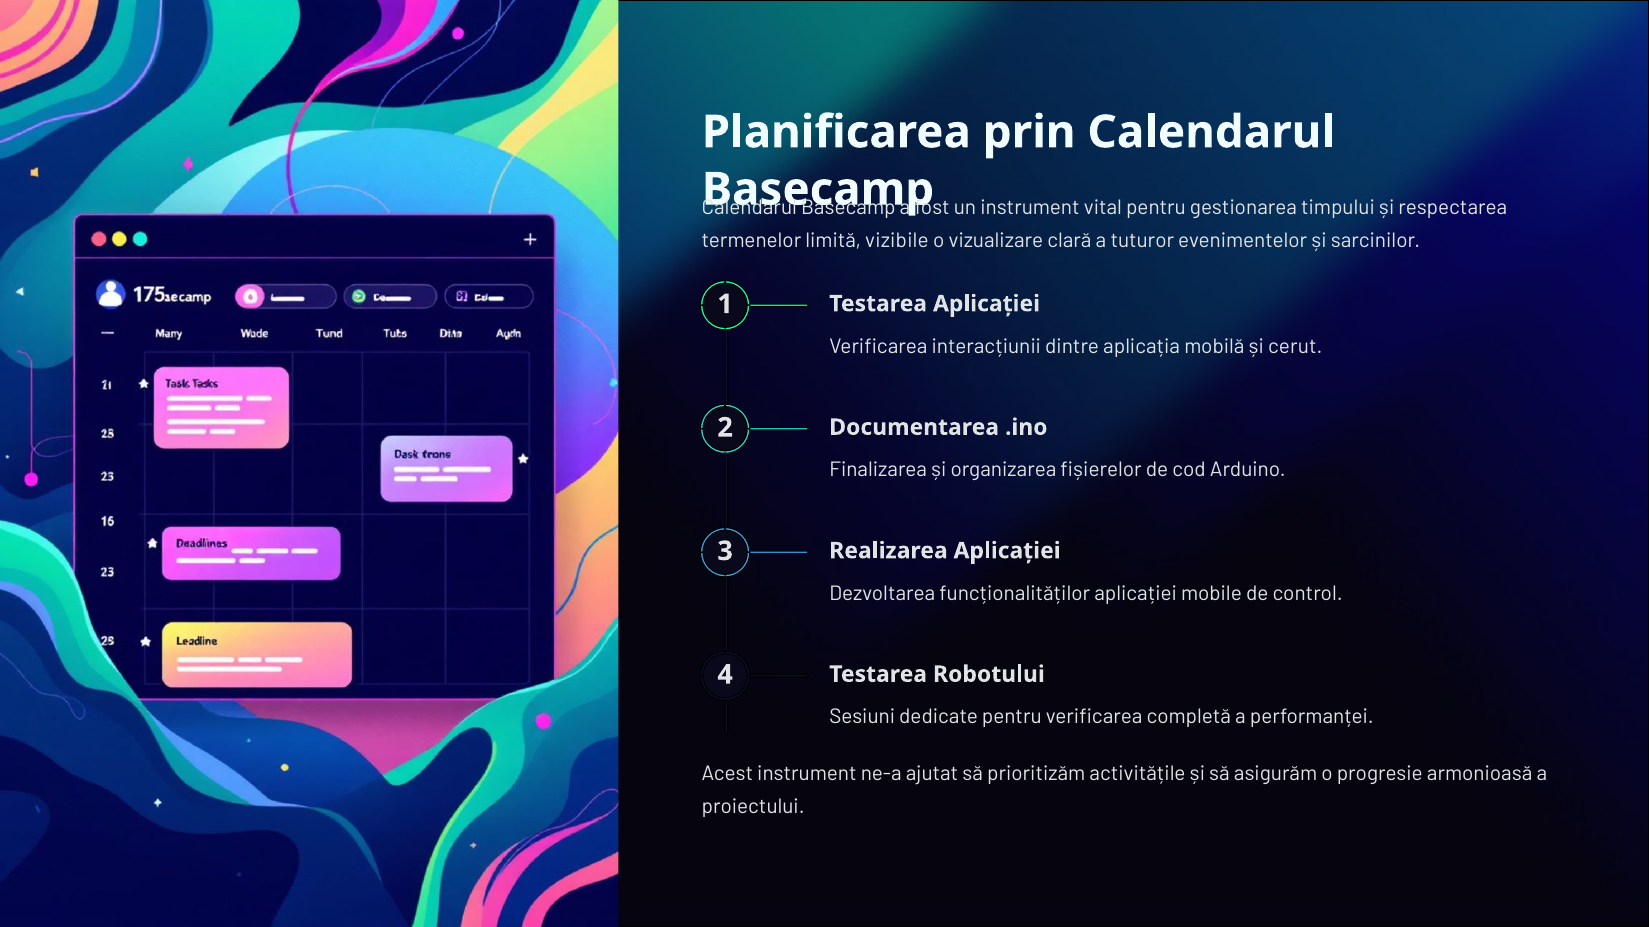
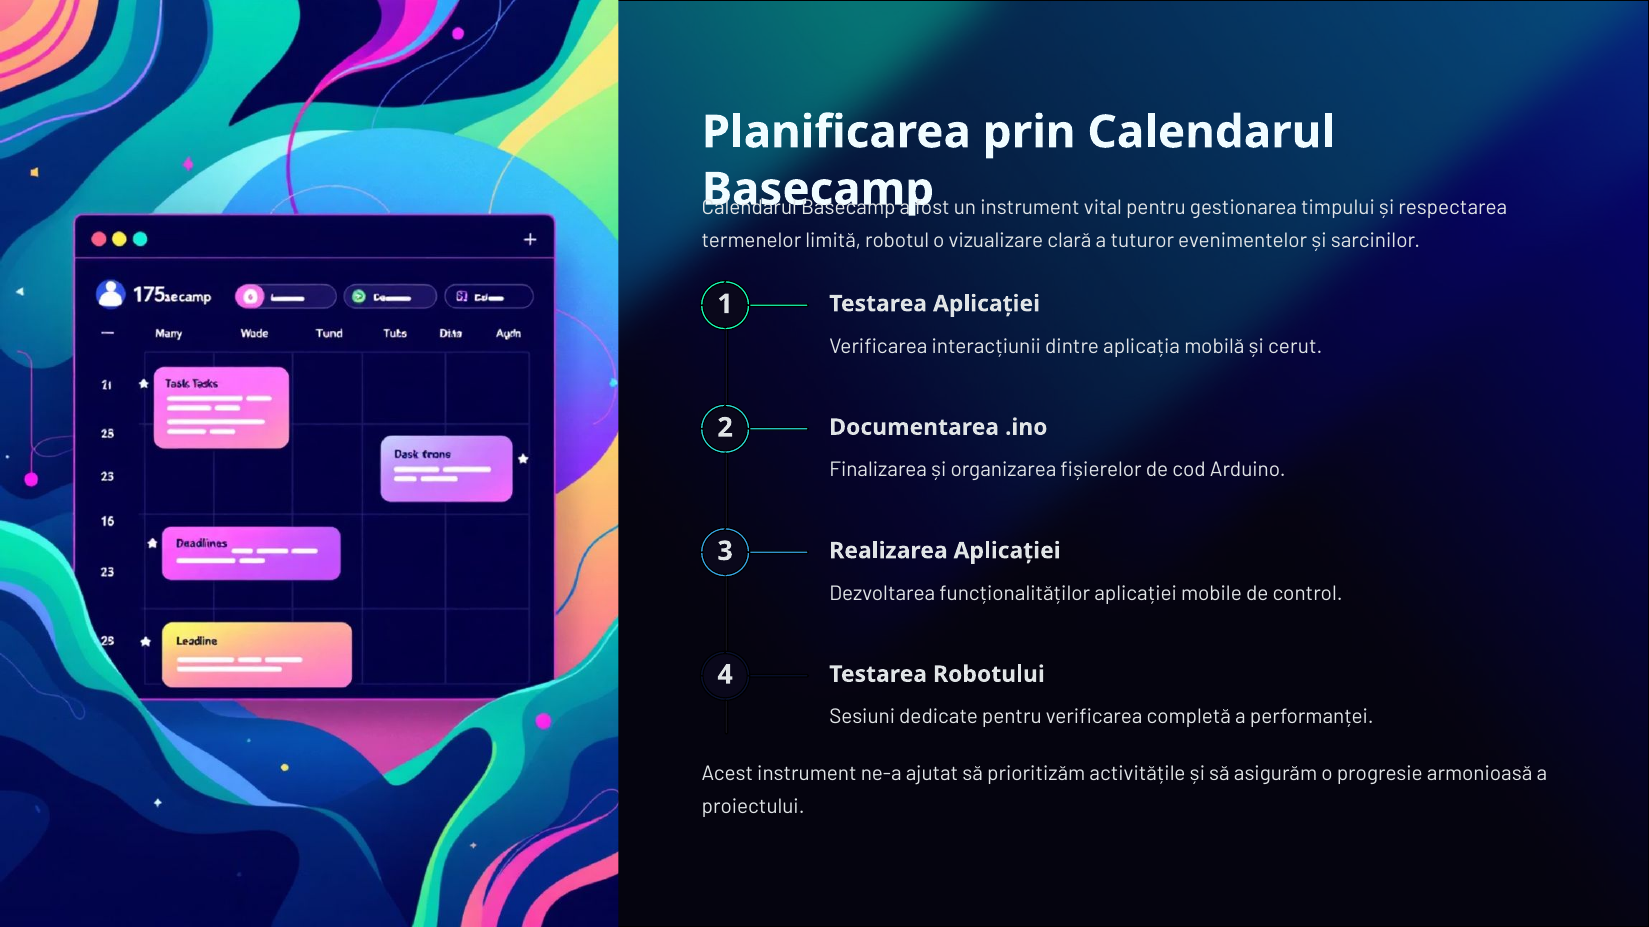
vizibile: vizibile -> robotul
